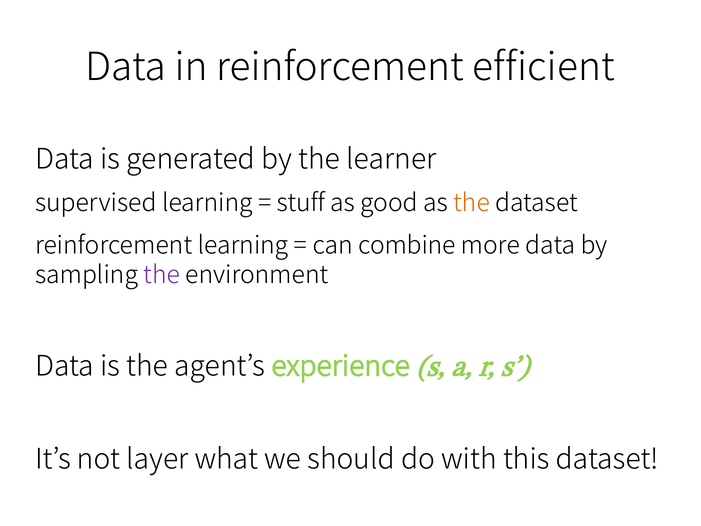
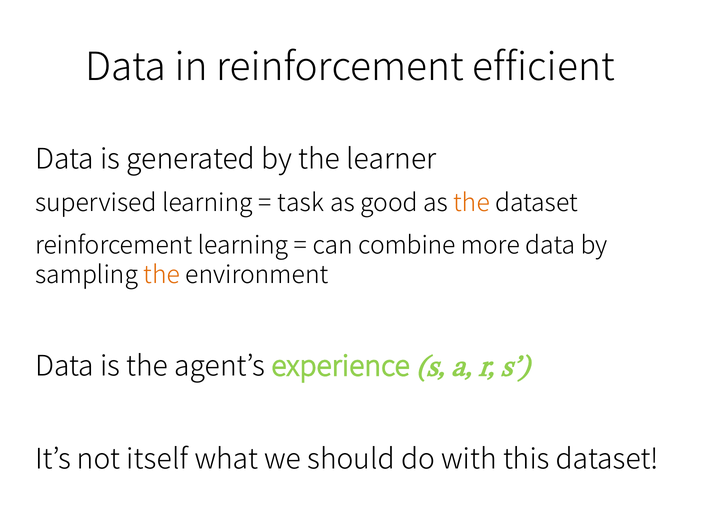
stuff: stuff -> task
the at (162, 275) colour: purple -> orange
layer: layer -> itself
